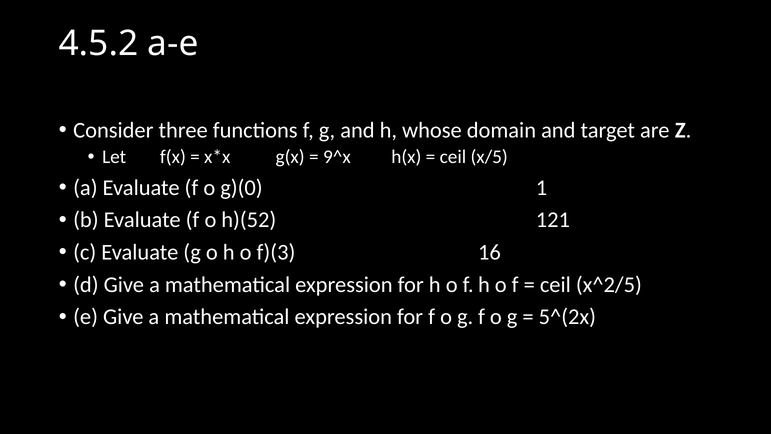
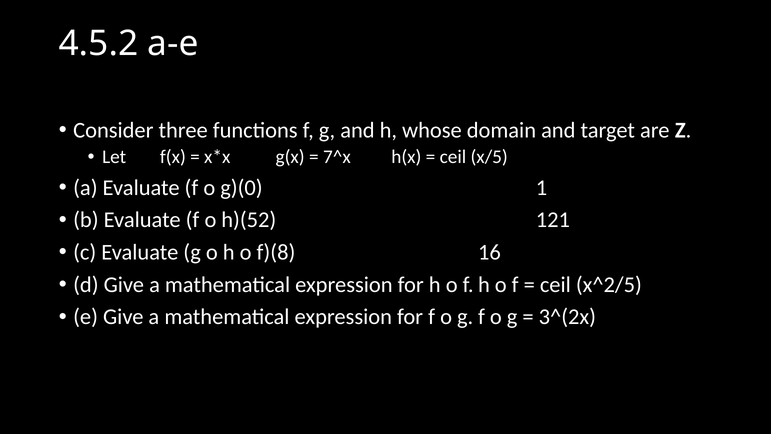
9^x: 9^x -> 7^x
f)(3: f)(3 -> f)(8
5^(2x: 5^(2x -> 3^(2x
